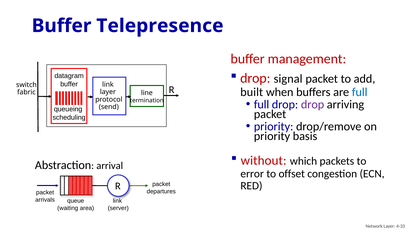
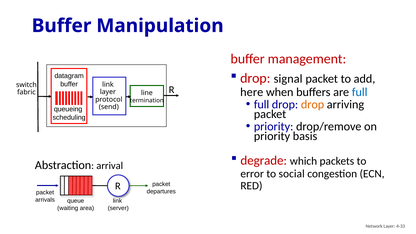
Telepresence: Telepresence -> Manipulation
built: built -> here
drop at (313, 104) colour: purple -> orange
without: without -> degrade
offset: offset -> social
